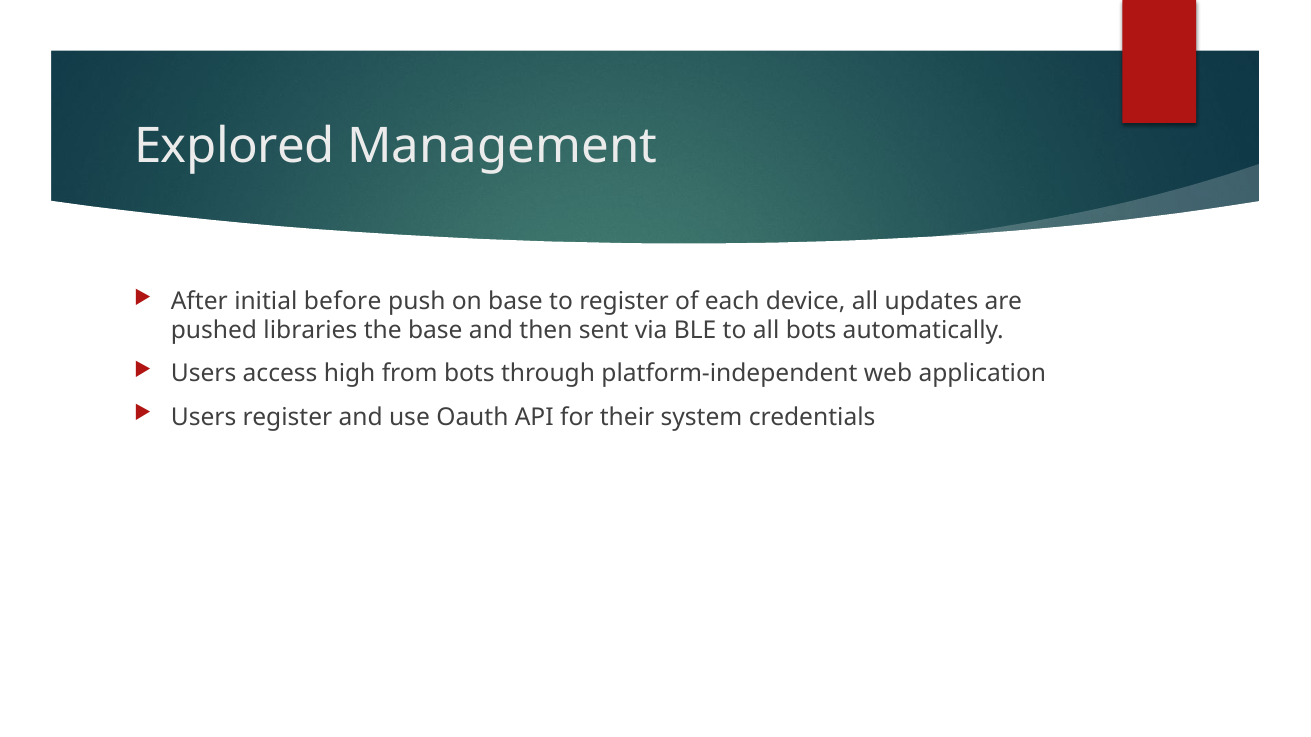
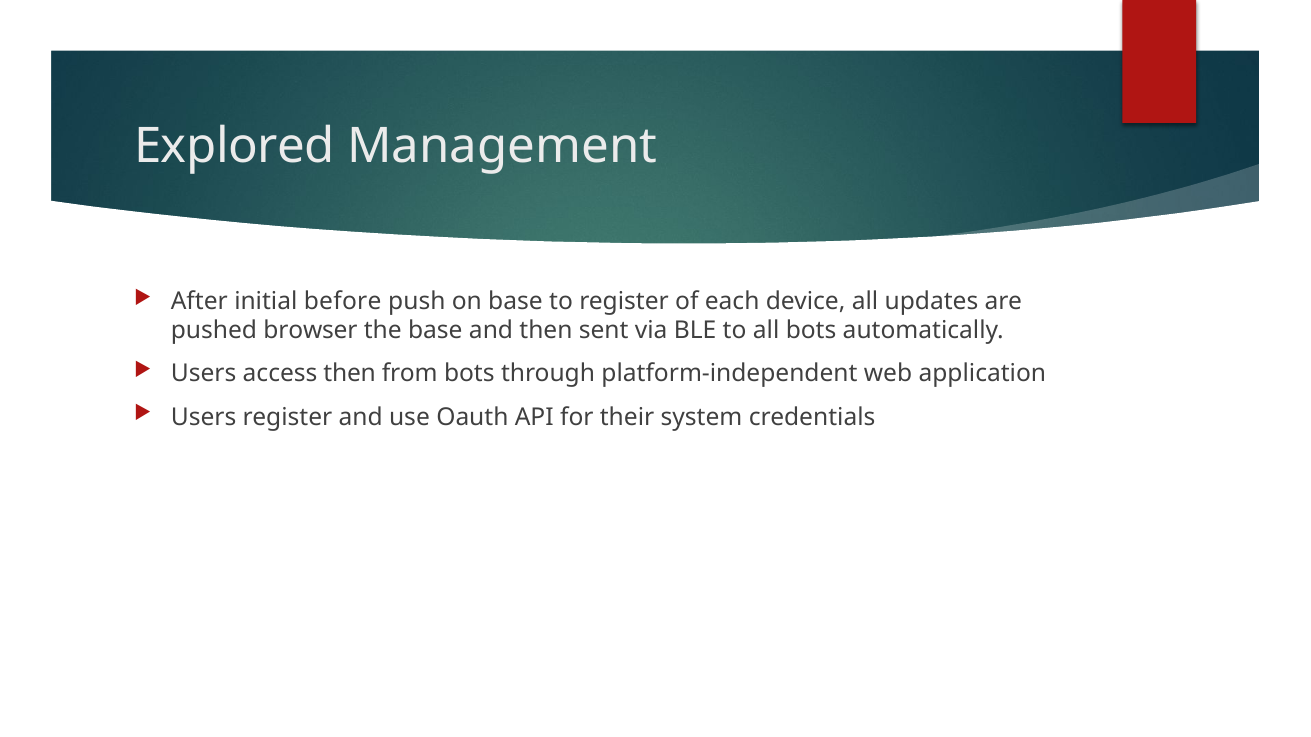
libraries: libraries -> browser
access high: high -> then
